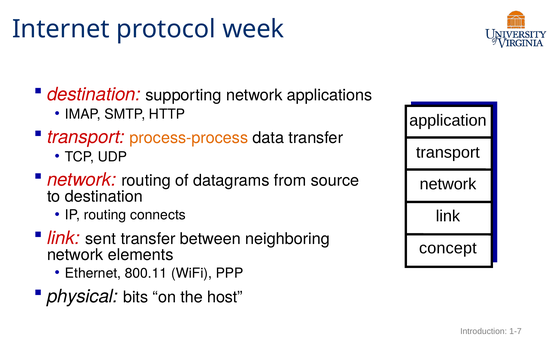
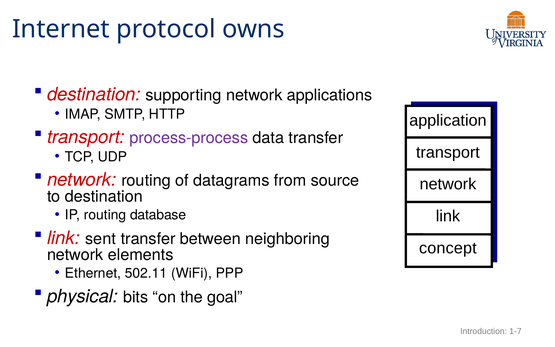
week: week -> owns
process-process colour: orange -> purple
connects: connects -> database
800.11: 800.11 -> 502.11
host: host -> goal
